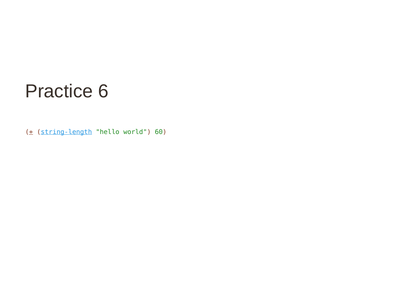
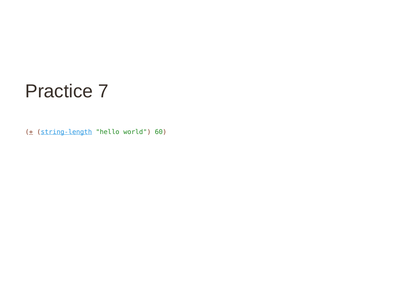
6: 6 -> 7
